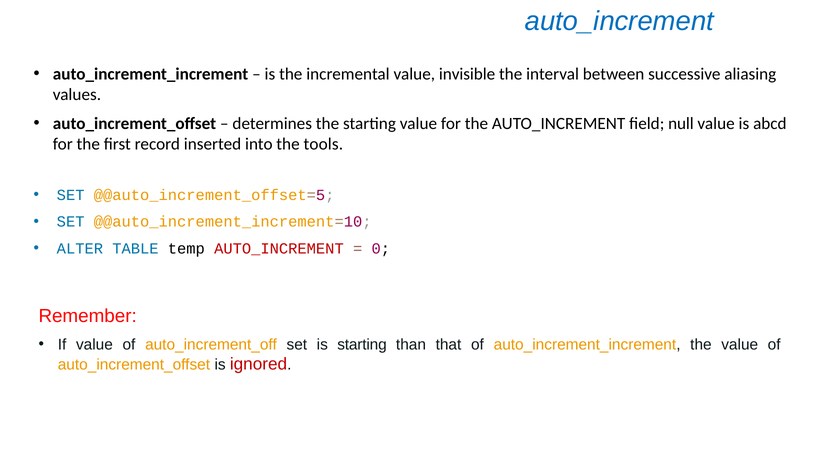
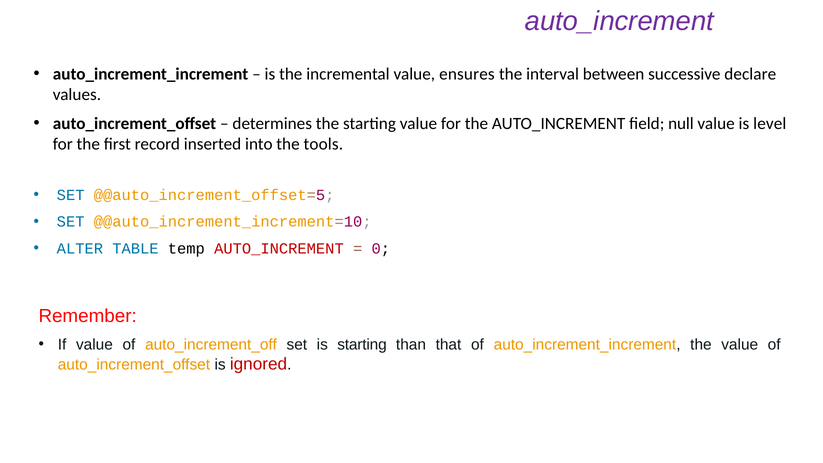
auto_increment at (619, 21) colour: blue -> purple
invisible: invisible -> ensures
aliasing: aliasing -> declare
abcd: abcd -> level
